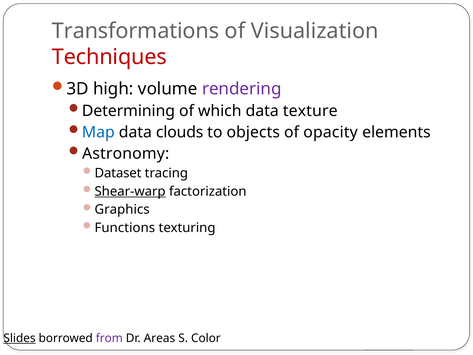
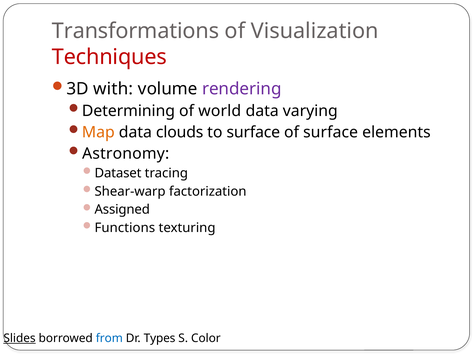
high: high -> with
which: which -> world
texture: texture -> varying
Map colour: blue -> orange
to objects: objects -> surface
of opacity: opacity -> surface
Shear-warp underline: present -> none
Graphics: Graphics -> Assigned
from colour: purple -> blue
Areas: Areas -> Types
